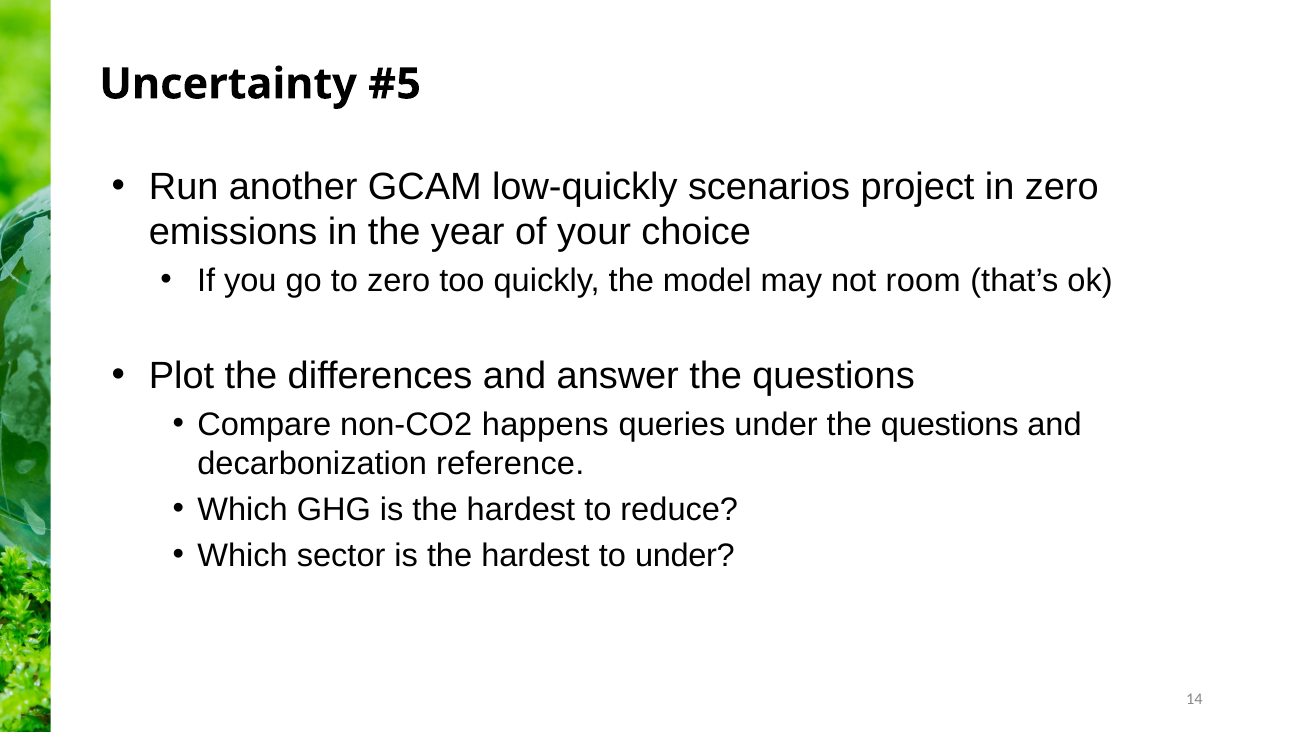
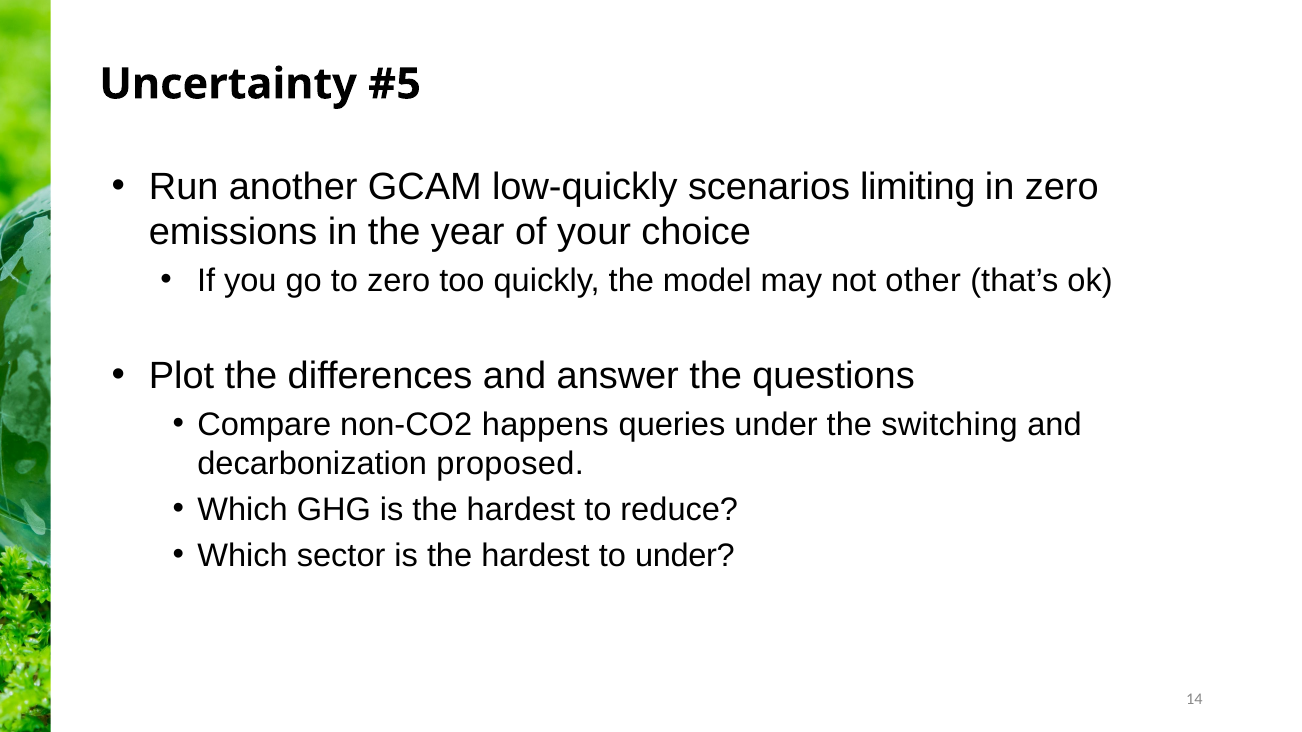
project: project -> limiting
room: room -> other
under the questions: questions -> switching
reference: reference -> proposed
